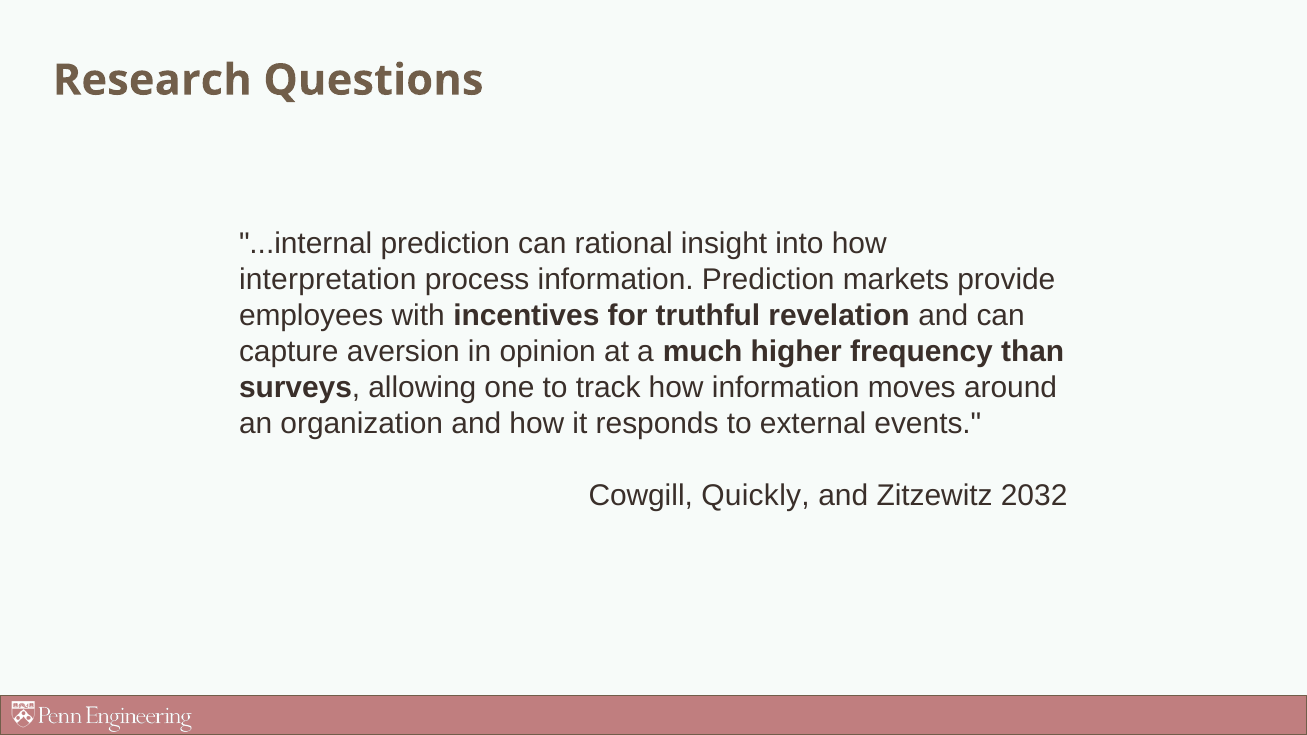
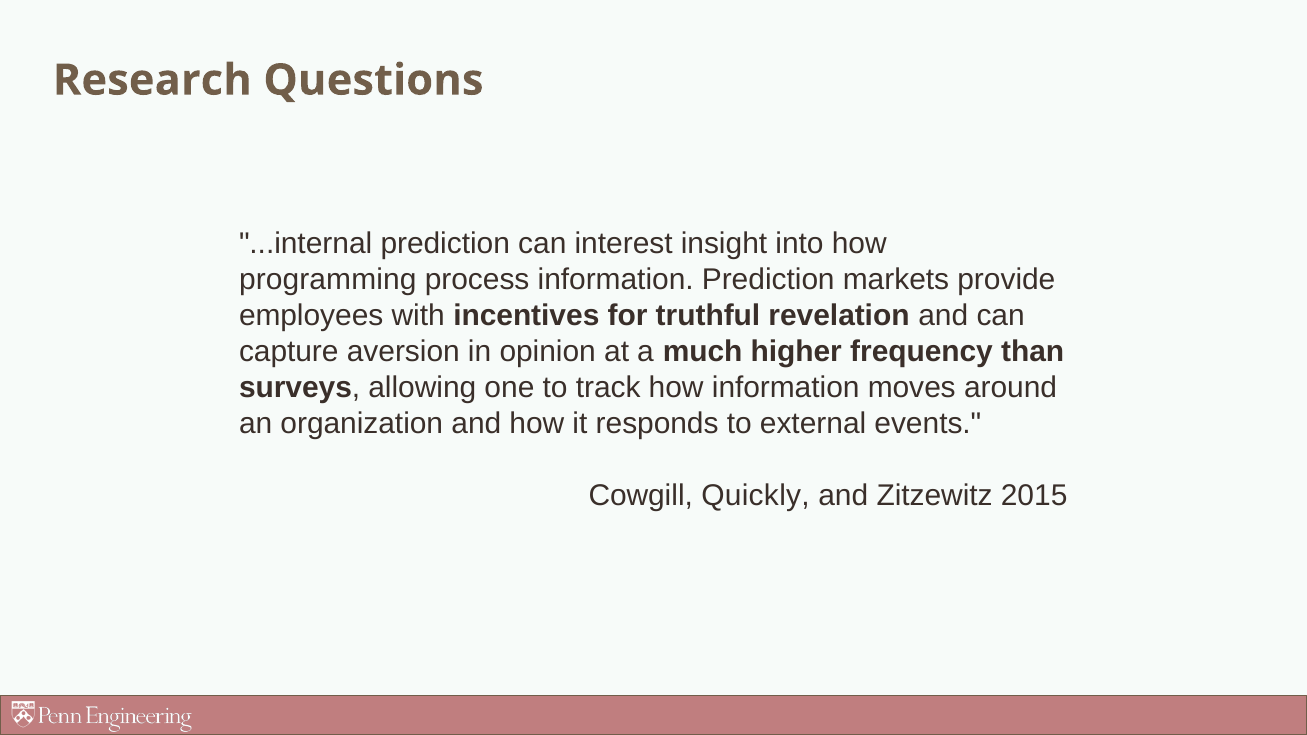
rational: rational -> interest
interpretation: interpretation -> programming
2032: 2032 -> 2015
